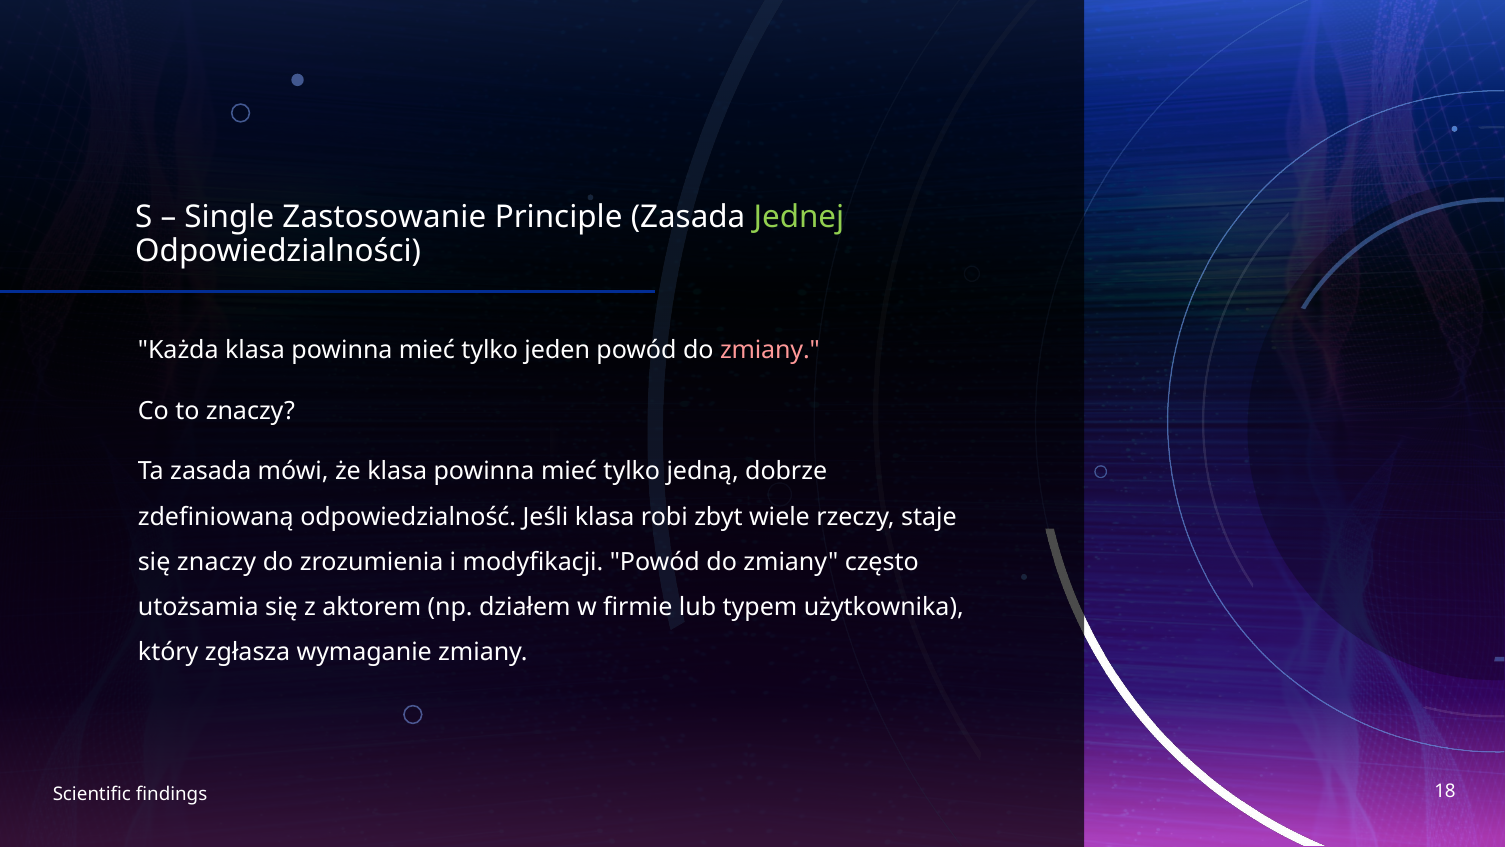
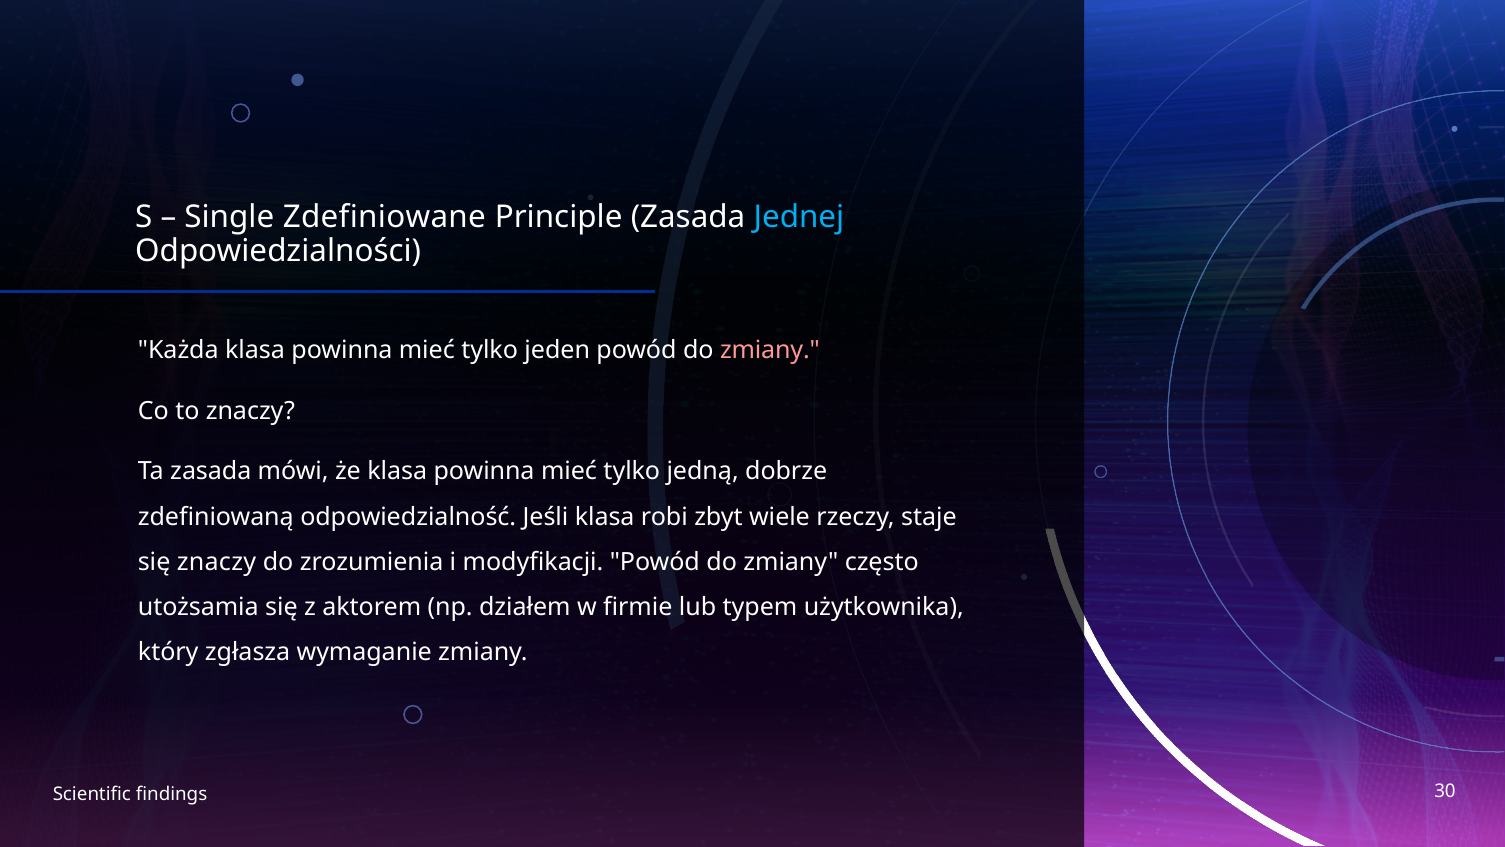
Zastosowanie: Zastosowanie -> Zdefiniowane
Jednej colour: light green -> light blue
18: 18 -> 30
